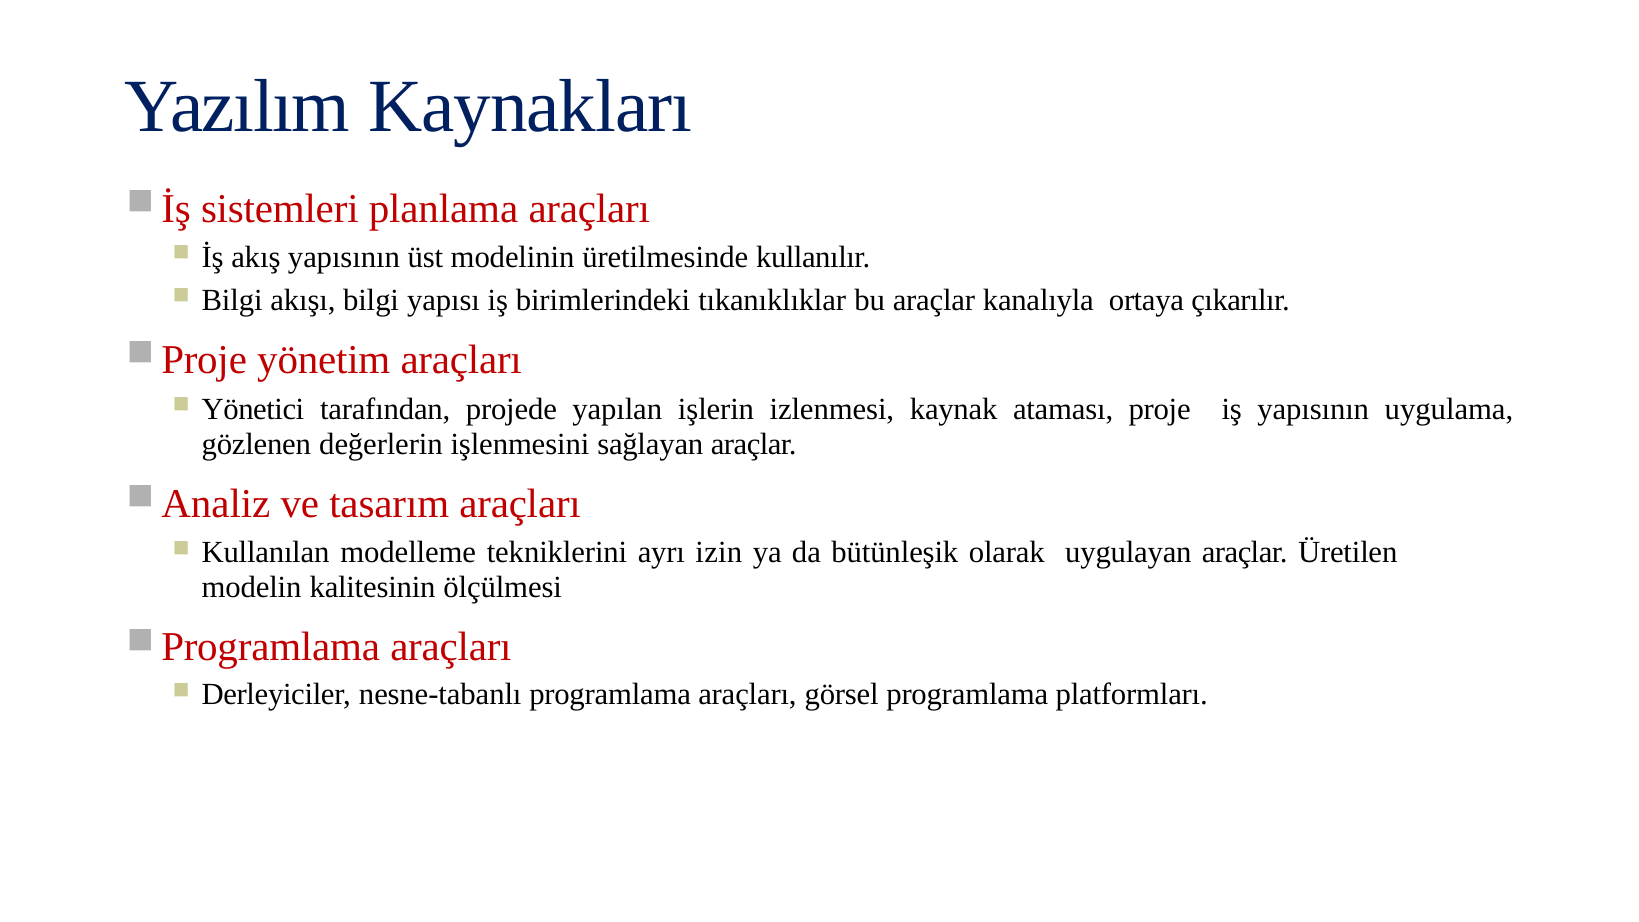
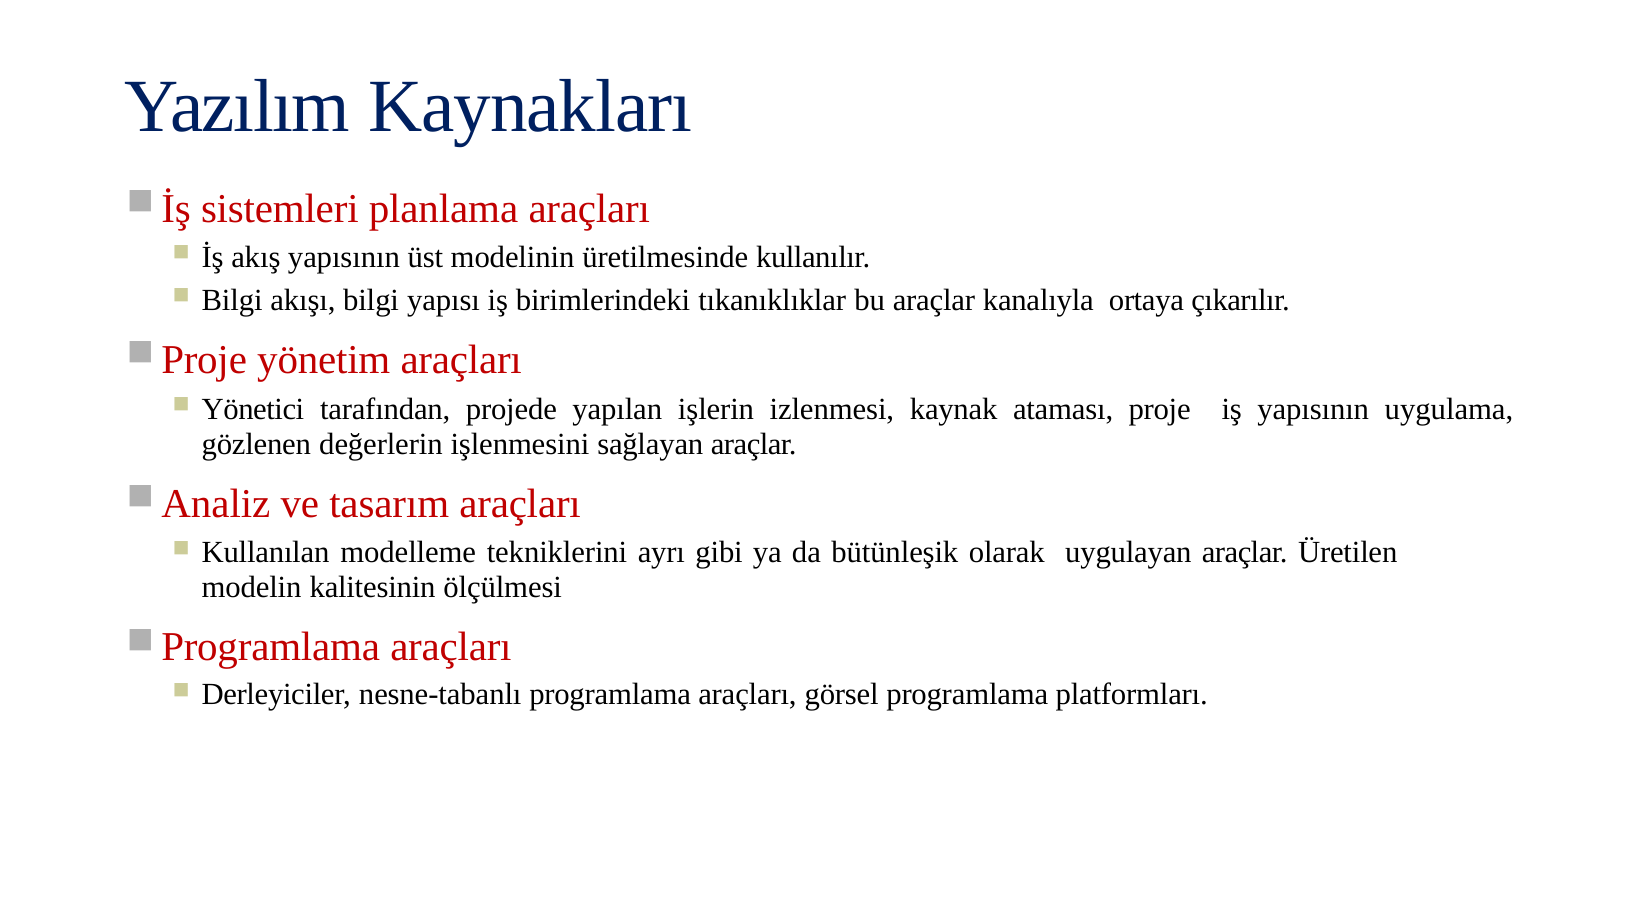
izin: izin -> gibi
